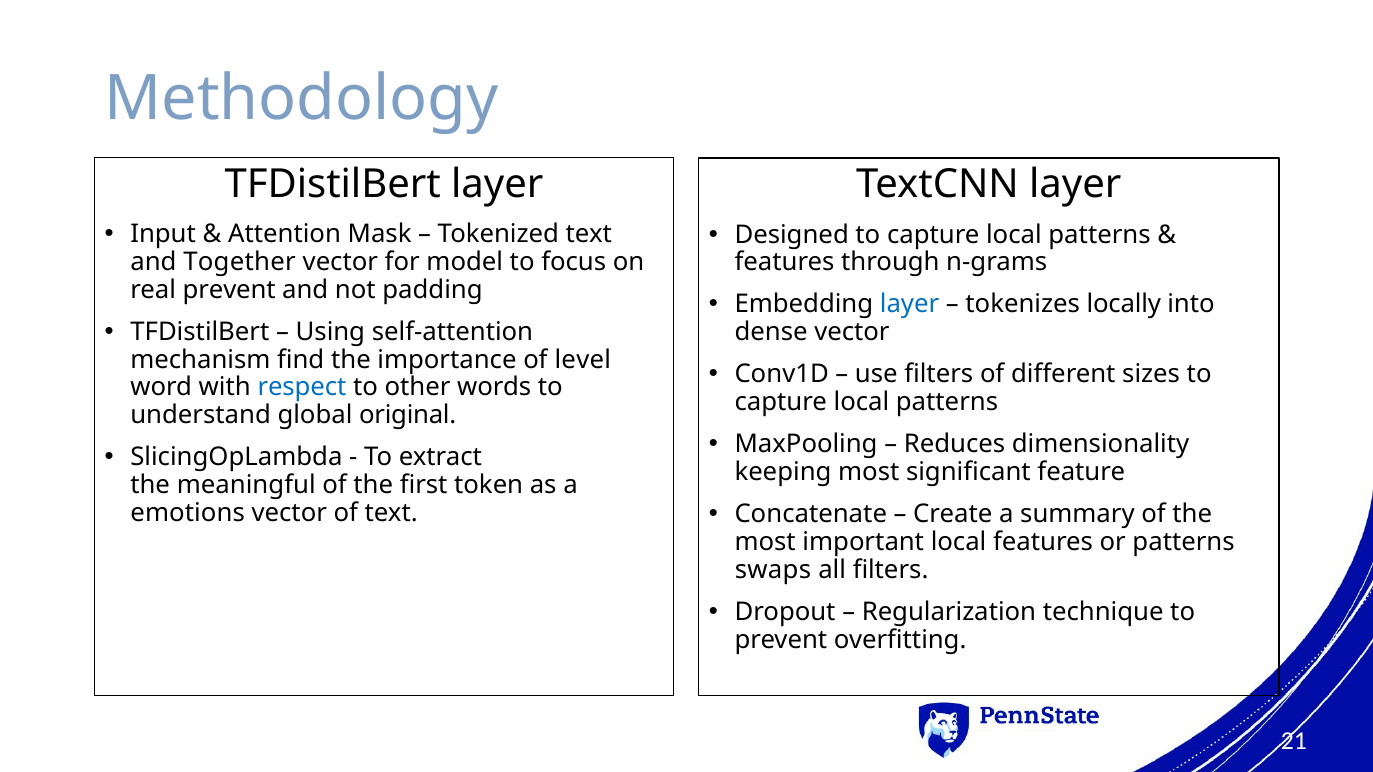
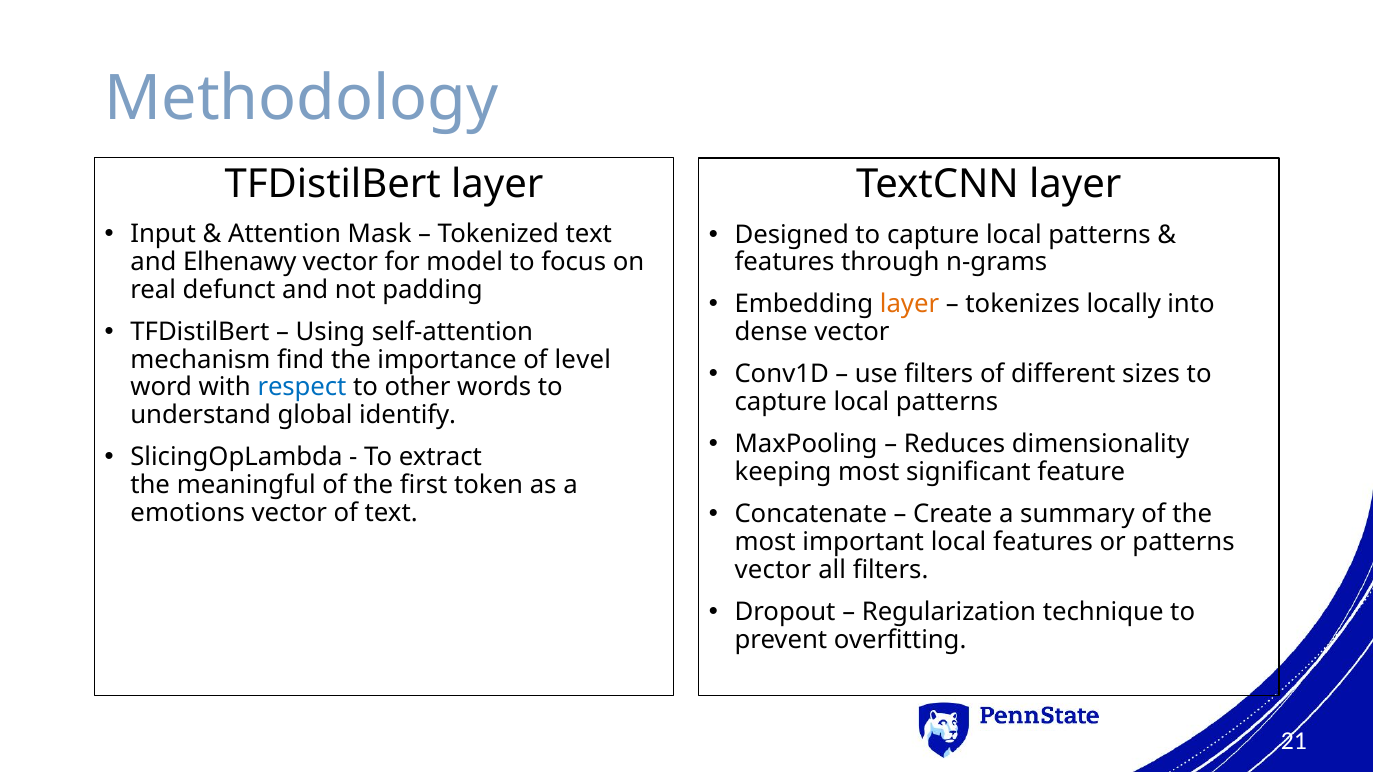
Together: Together -> Elhenawy
real prevent: prevent -> defunct
layer at (910, 305) colour: blue -> orange
original: original -> identify
swaps at (773, 570): swaps -> vector
